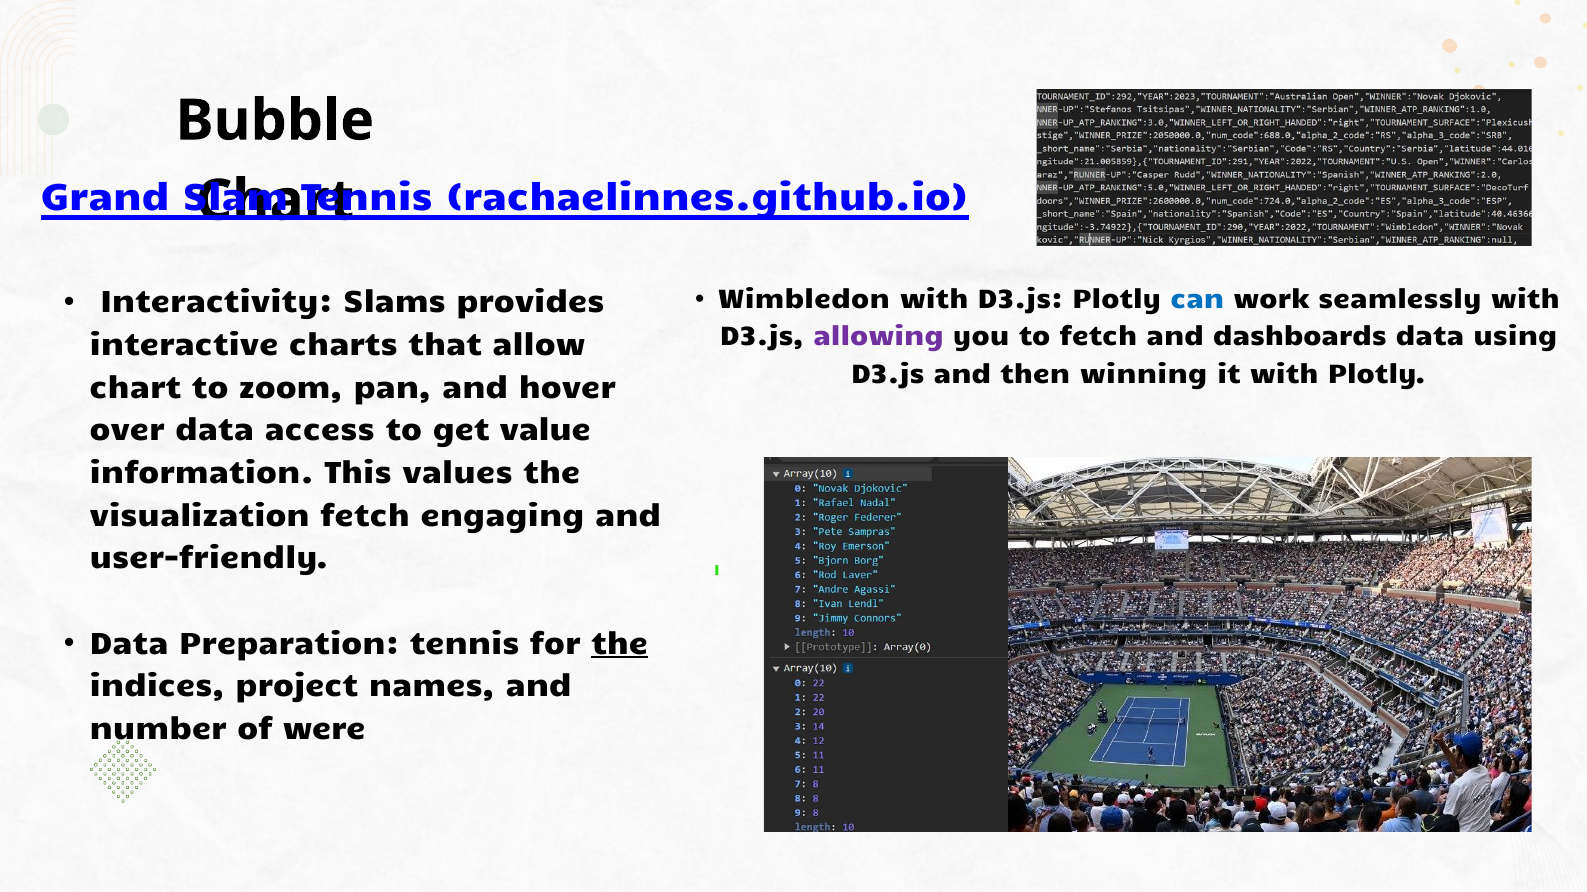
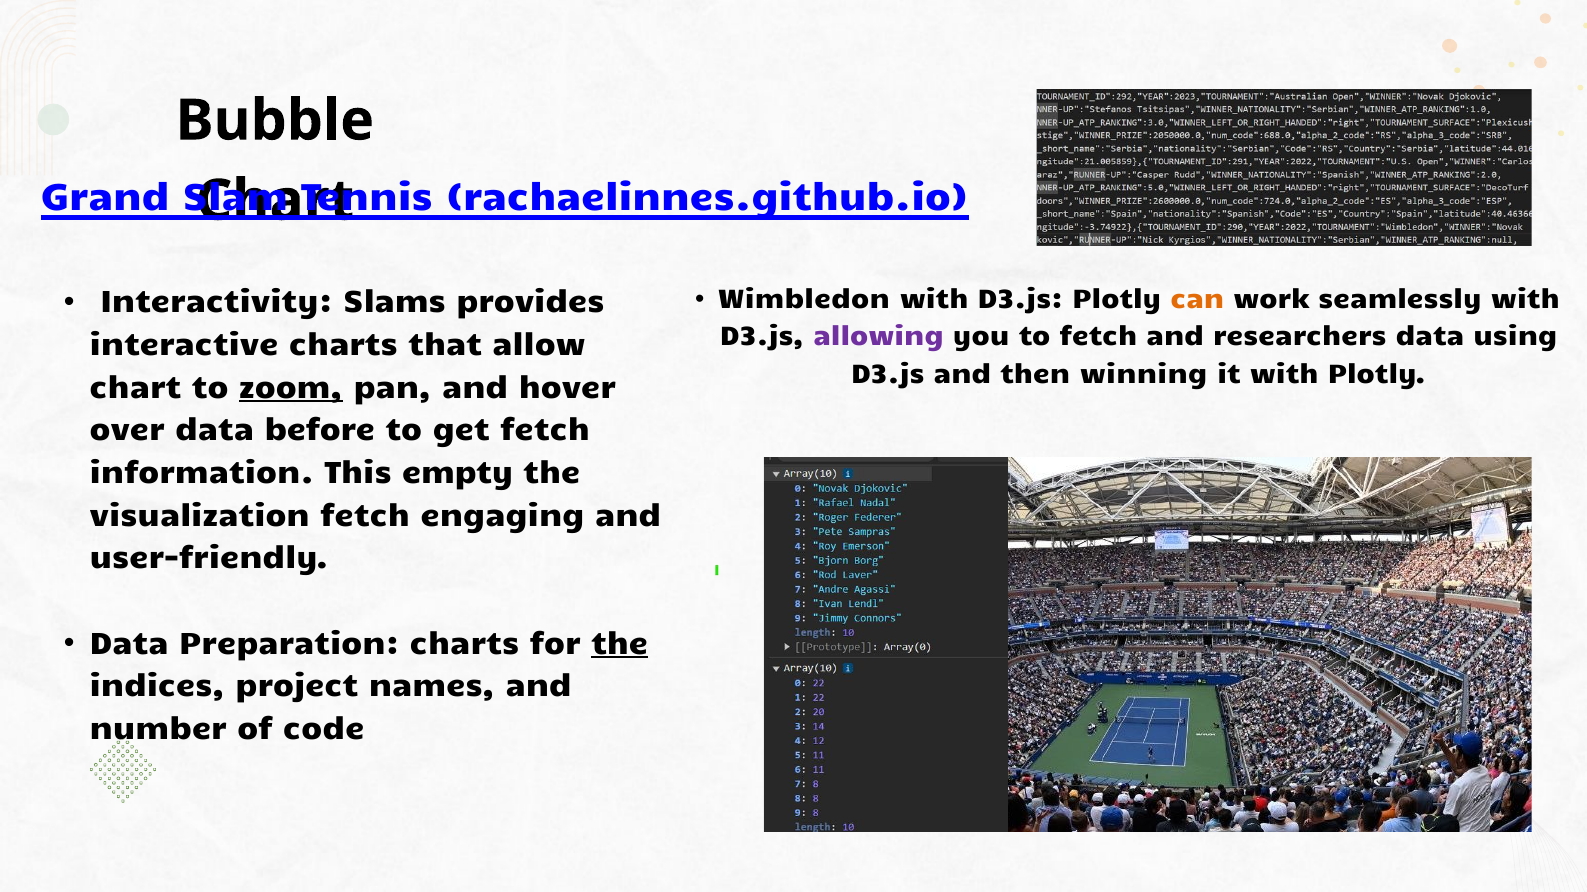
can colour: blue -> orange
dashboards: dashboards -> researchers
zoom underline: none -> present
access: access -> before
get value: value -> fetch
values: values -> empty
Preparation tennis: tennis -> charts
were: were -> code
